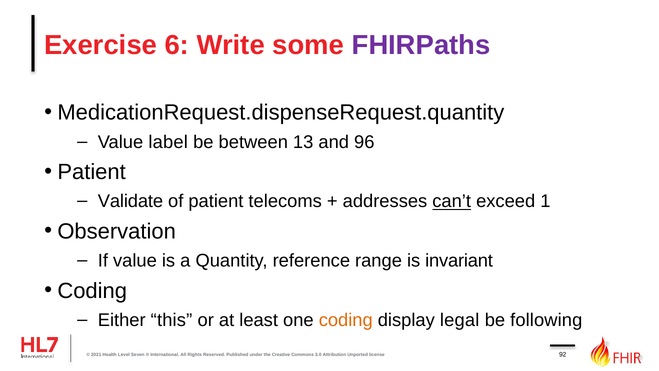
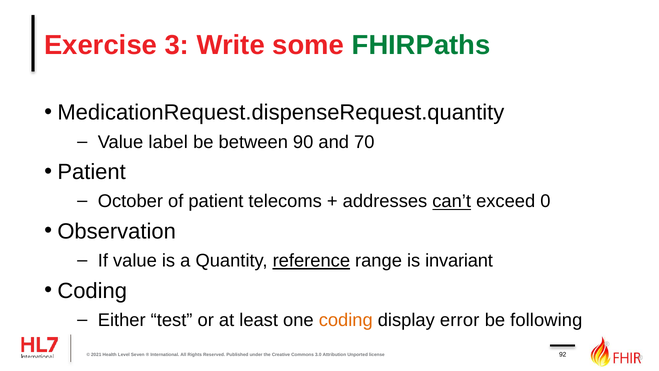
6: 6 -> 3
FHIRPaths colour: purple -> green
13: 13 -> 90
96: 96 -> 70
Validate: Validate -> October
1: 1 -> 0
reference underline: none -> present
this: this -> test
legal: legal -> error
